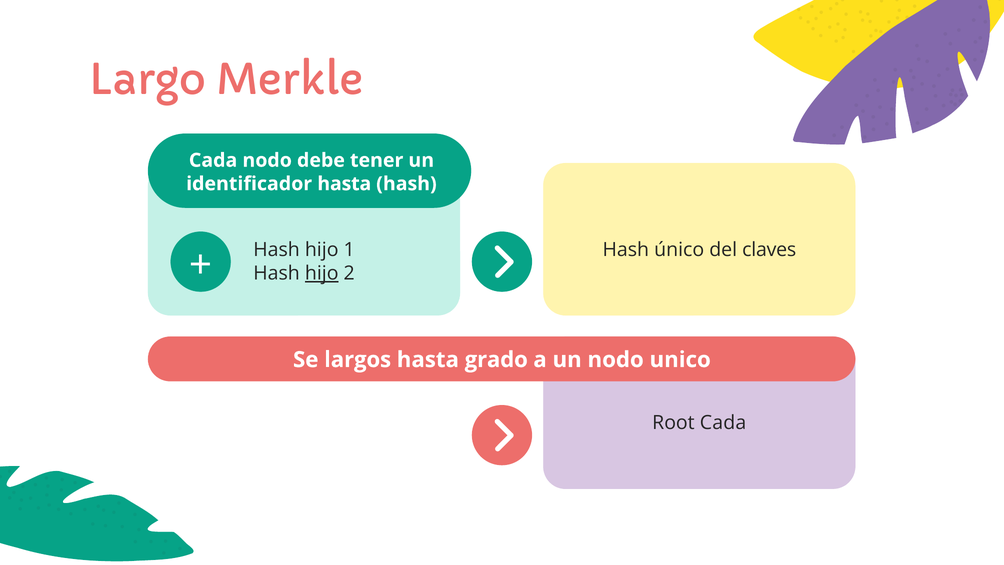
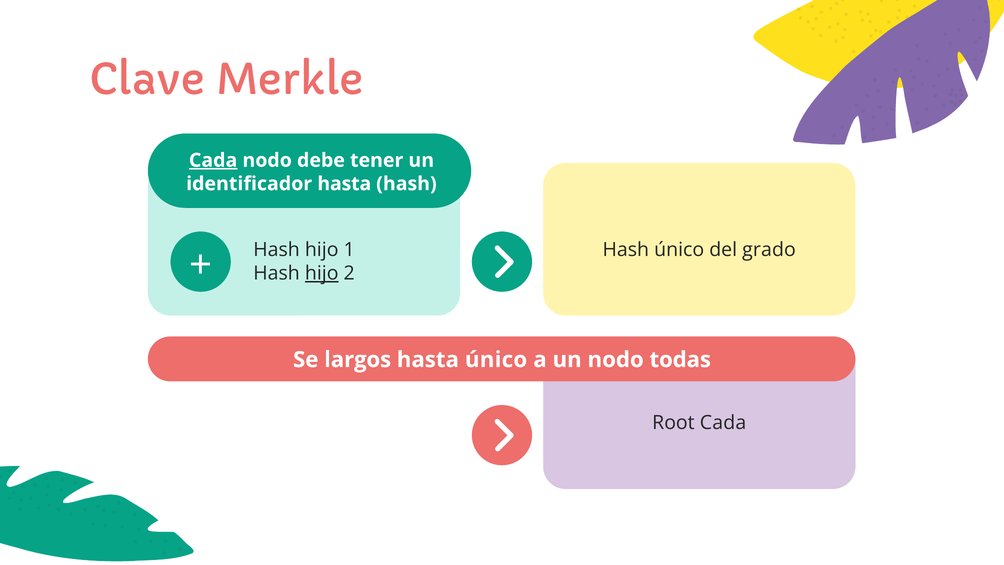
Largo: Largo -> Clave
Cada at (213, 160) underline: none -> present
claves: claves -> grado
hasta grado: grado -> único
unico: unico -> todas
